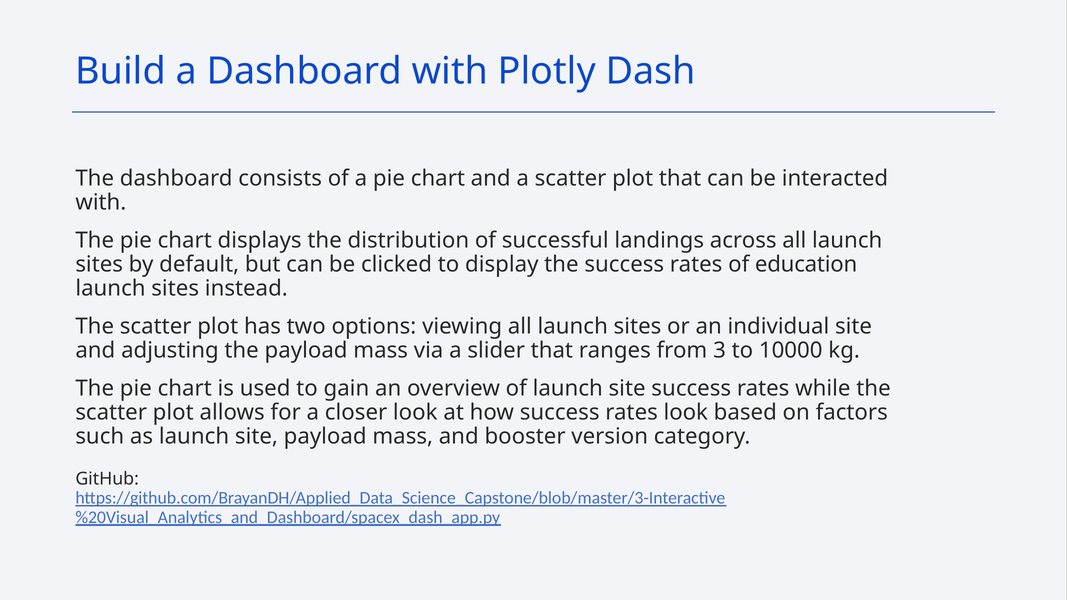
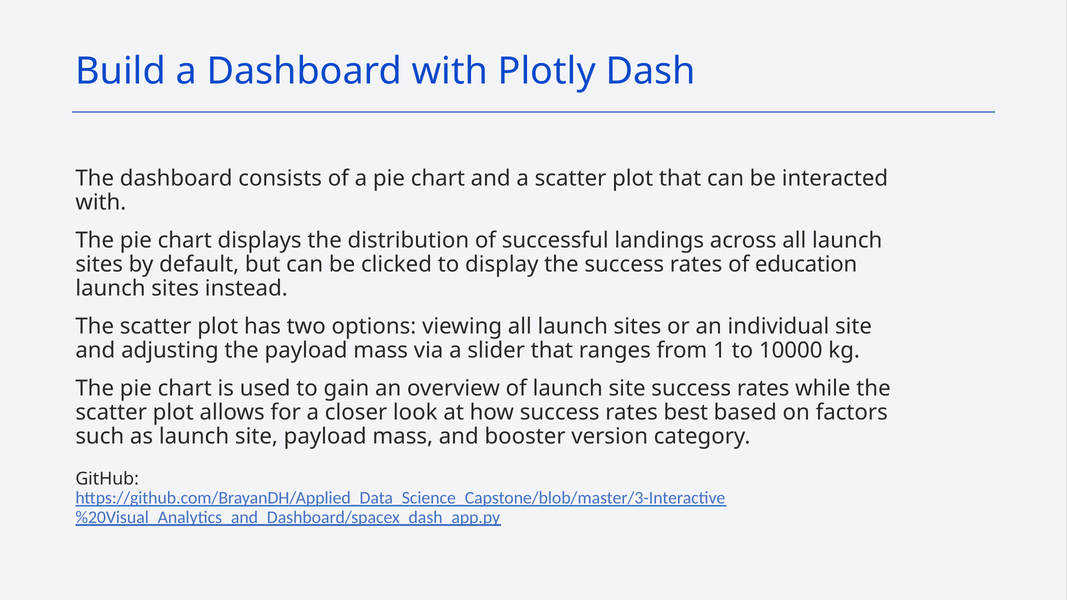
3: 3 -> 1
rates look: look -> best
